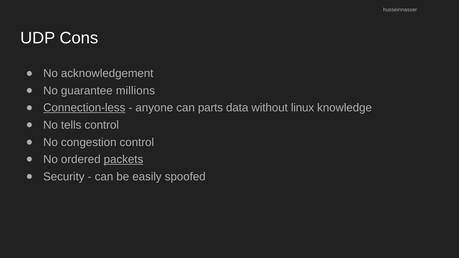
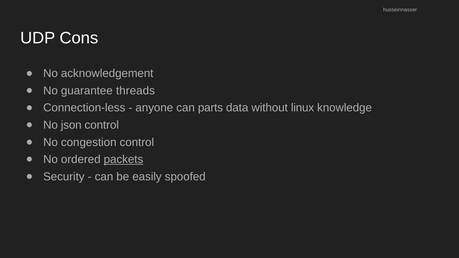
millions: millions -> threads
Connection-less underline: present -> none
tells: tells -> json
